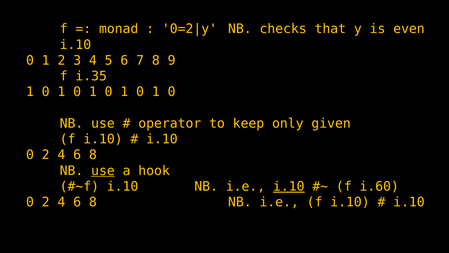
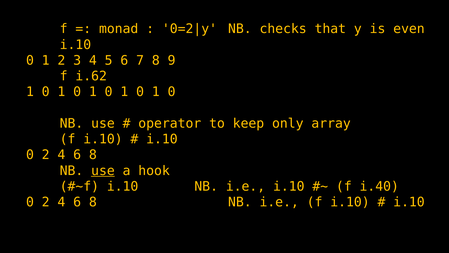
i.35: i.35 -> i.62
given: given -> array
i.10 at (289, 186) underline: present -> none
i.60: i.60 -> i.40
